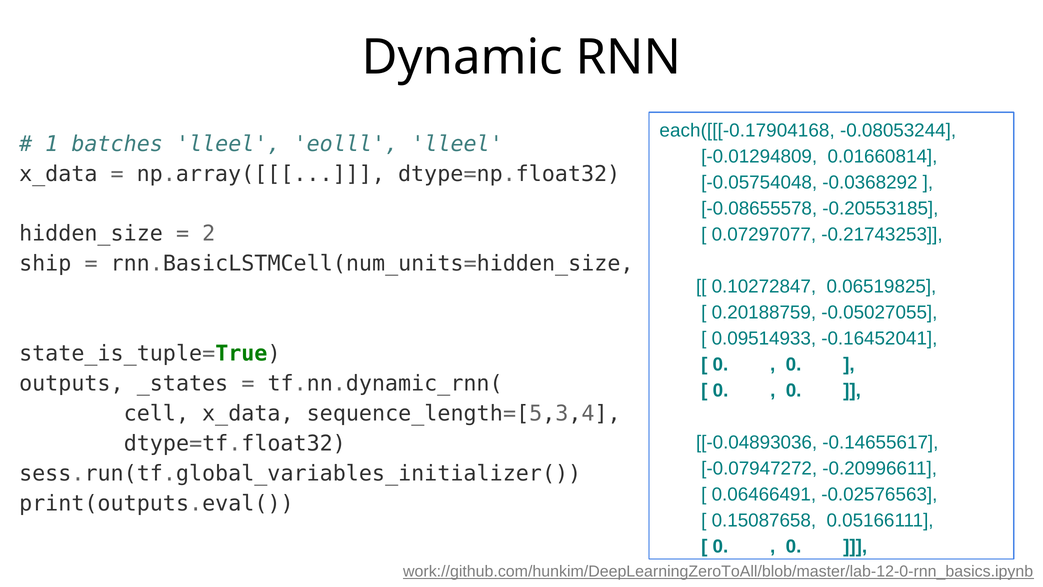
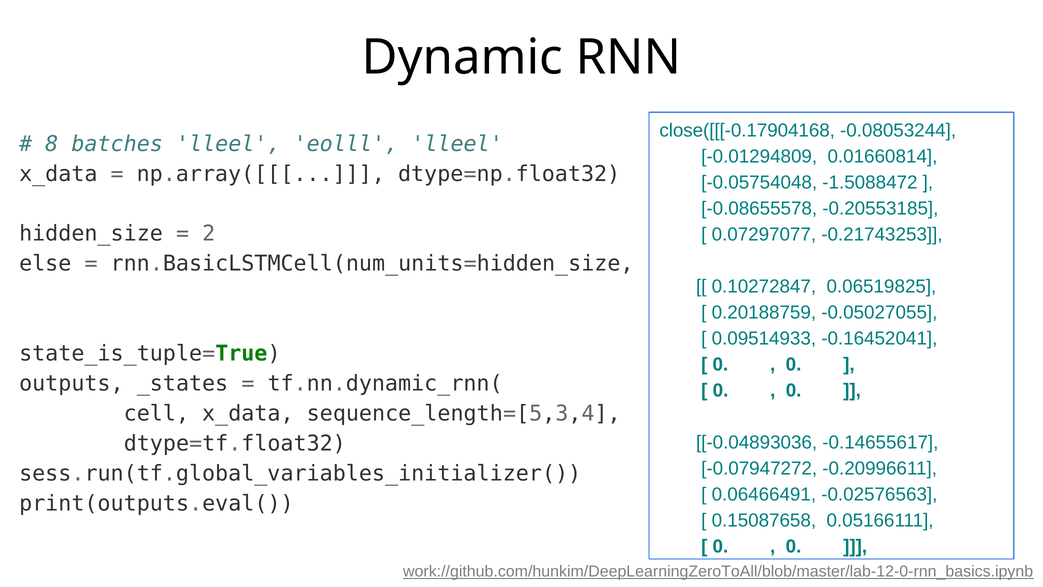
each([[[-0.17904168: each([[[-0.17904168 -> close([[[-0.17904168
1: 1 -> 8
-0.0368292: -0.0368292 -> -1.5088472
ship: ship -> else
